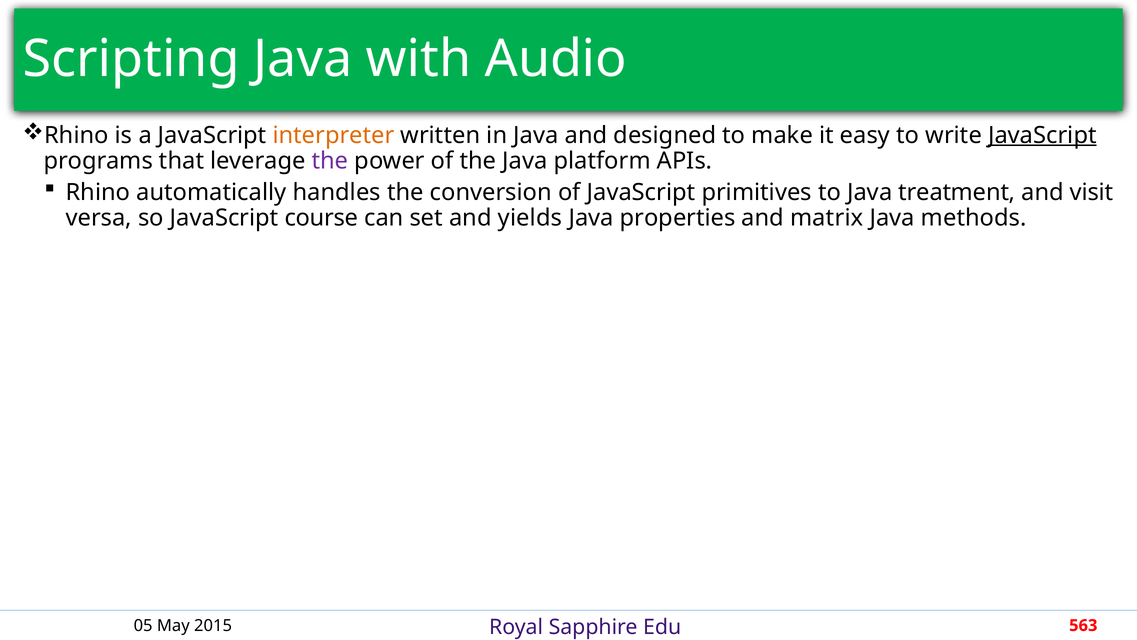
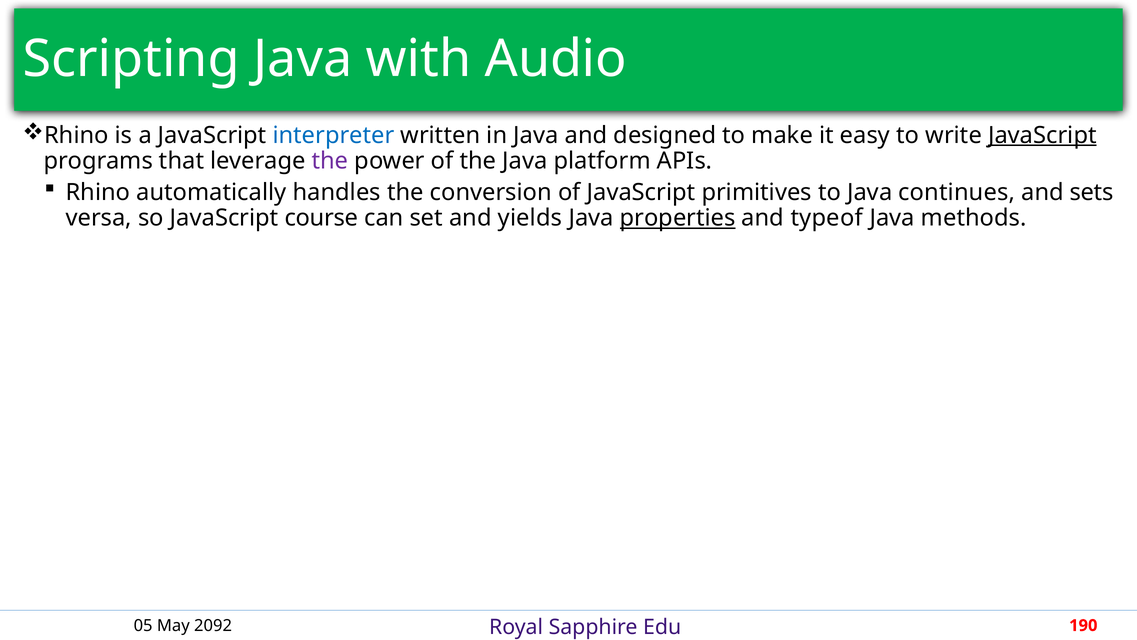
interpreter colour: orange -> blue
treatment: treatment -> continues
visit: visit -> sets
properties underline: none -> present
matrix: matrix -> typeof
2015: 2015 -> 2092
563: 563 -> 190
